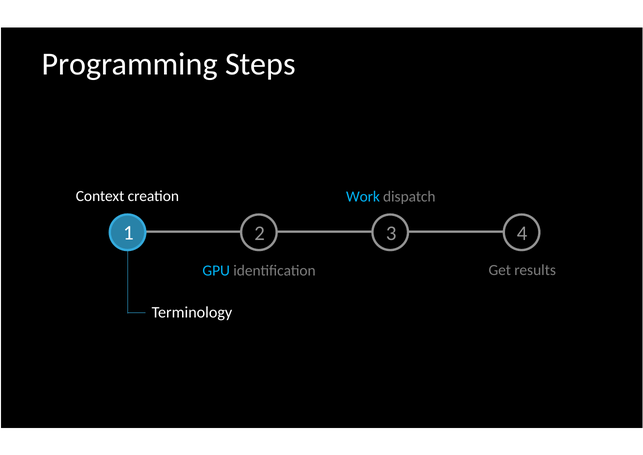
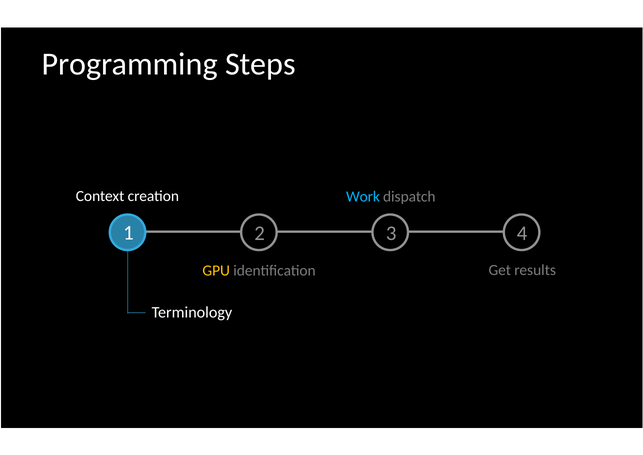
GPU colour: light blue -> yellow
